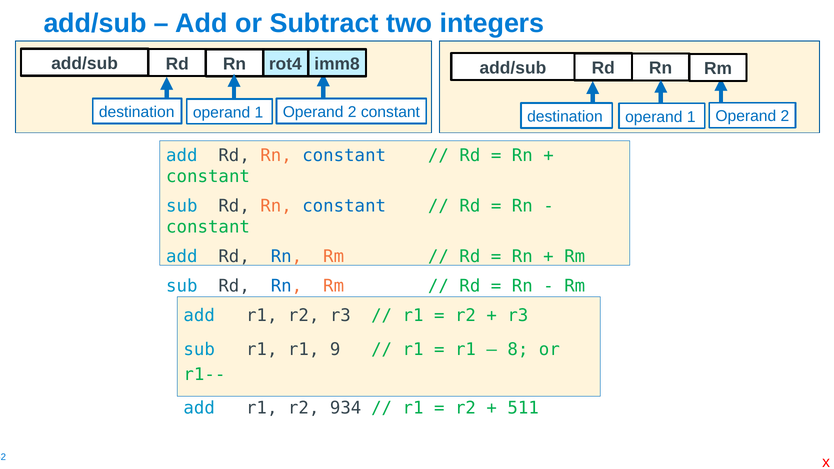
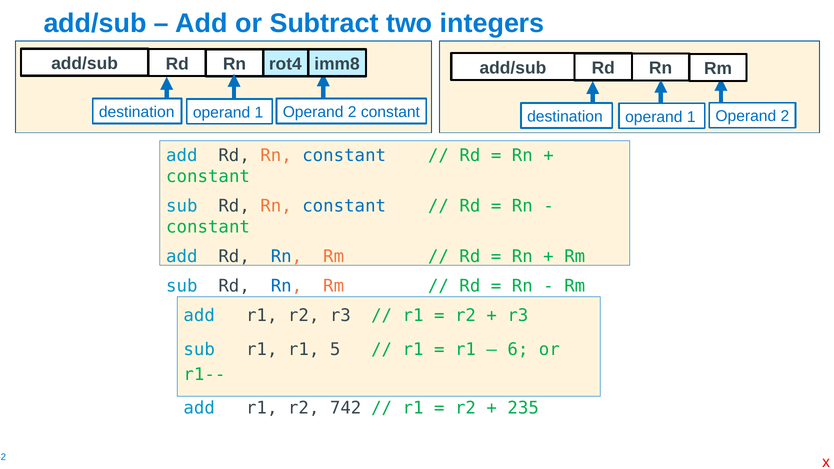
9: 9 -> 5
8: 8 -> 6
934: 934 -> 742
511: 511 -> 235
